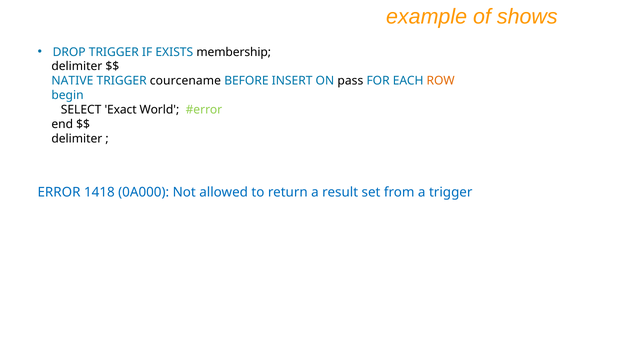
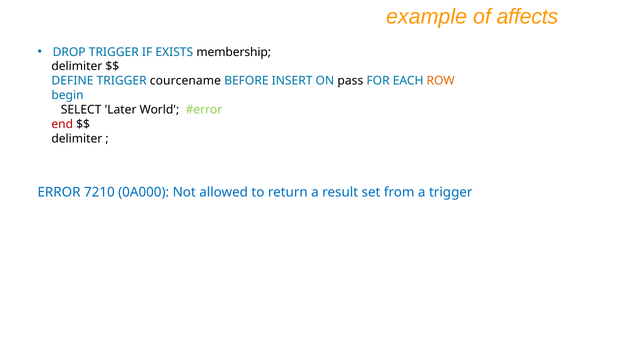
shows: shows -> affects
NATIVE: NATIVE -> DEFINE
Exact: Exact -> Later
end colour: black -> red
1418: 1418 -> 7210
